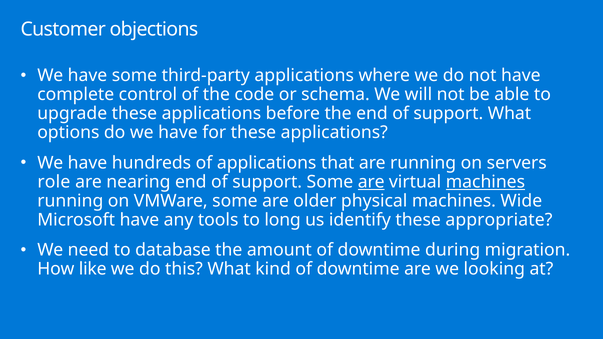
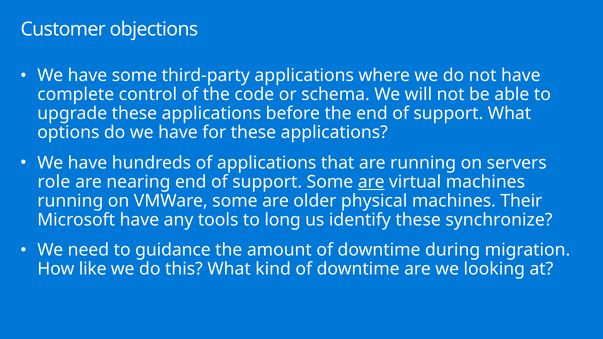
machines at (485, 182) underline: present -> none
Wide: Wide -> Their
appropriate: appropriate -> synchronize
database: database -> guidance
